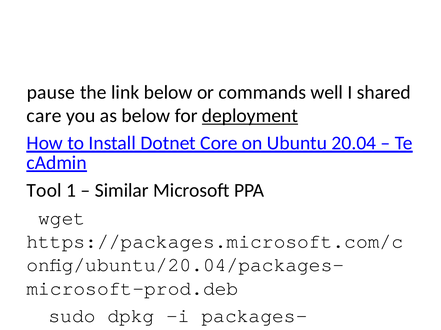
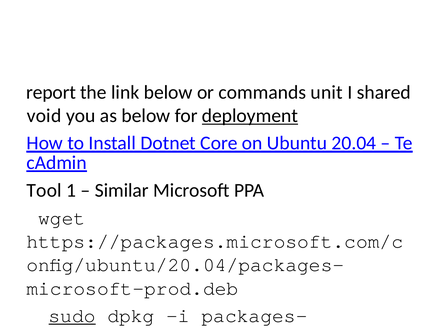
pause: pause -> report
well: well -> unit
care: care -> void
sudo underline: none -> present
